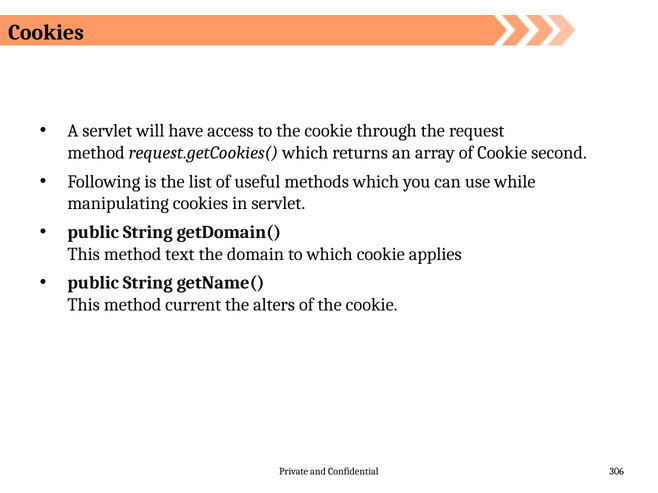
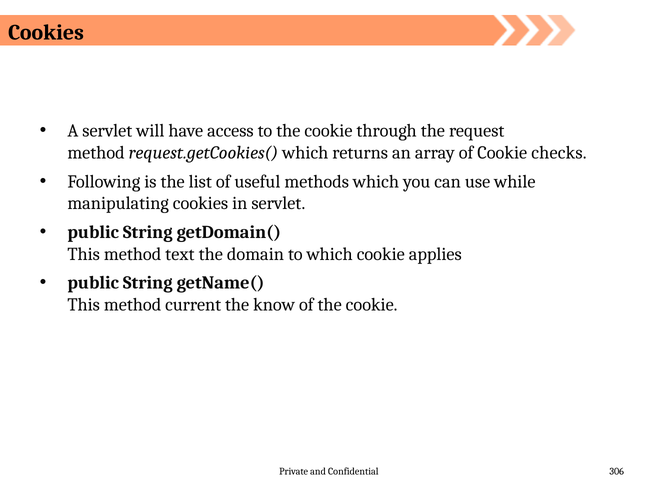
second: second -> checks
alters: alters -> know
